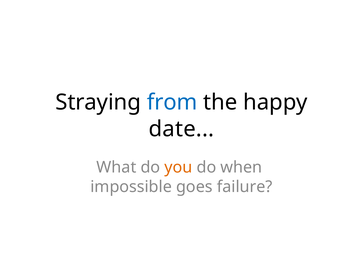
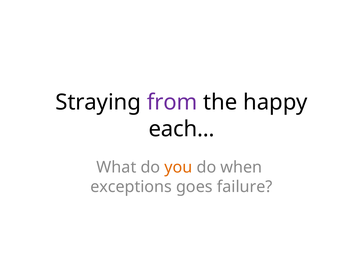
from colour: blue -> purple
date: date -> each
impossible: impossible -> exceptions
